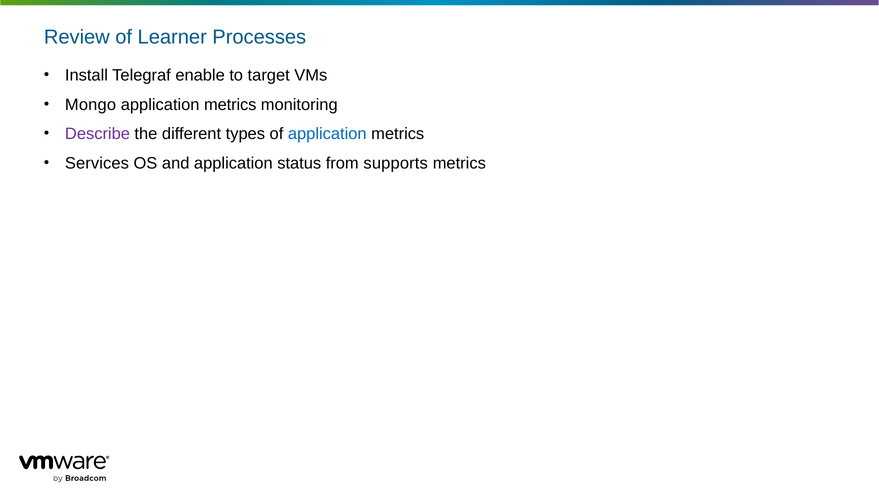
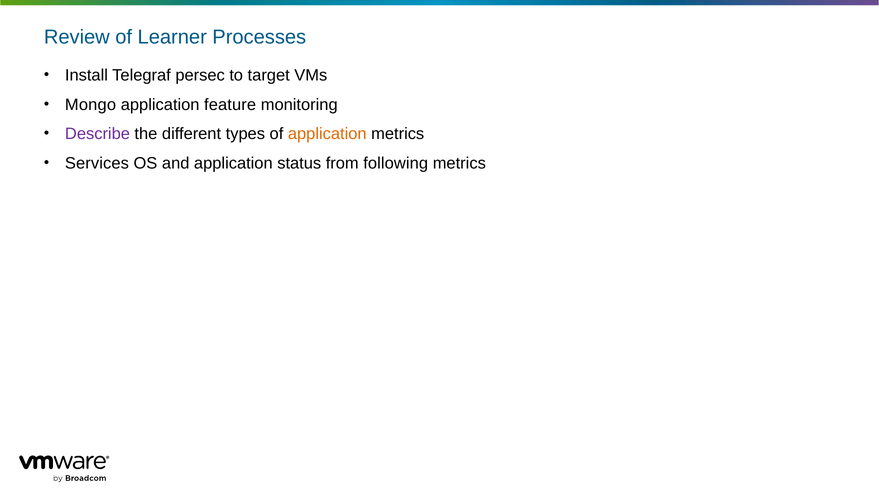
enable: enable -> persec
metrics at (230, 105): metrics -> feature
application at (327, 134) colour: blue -> orange
supports: supports -> following
